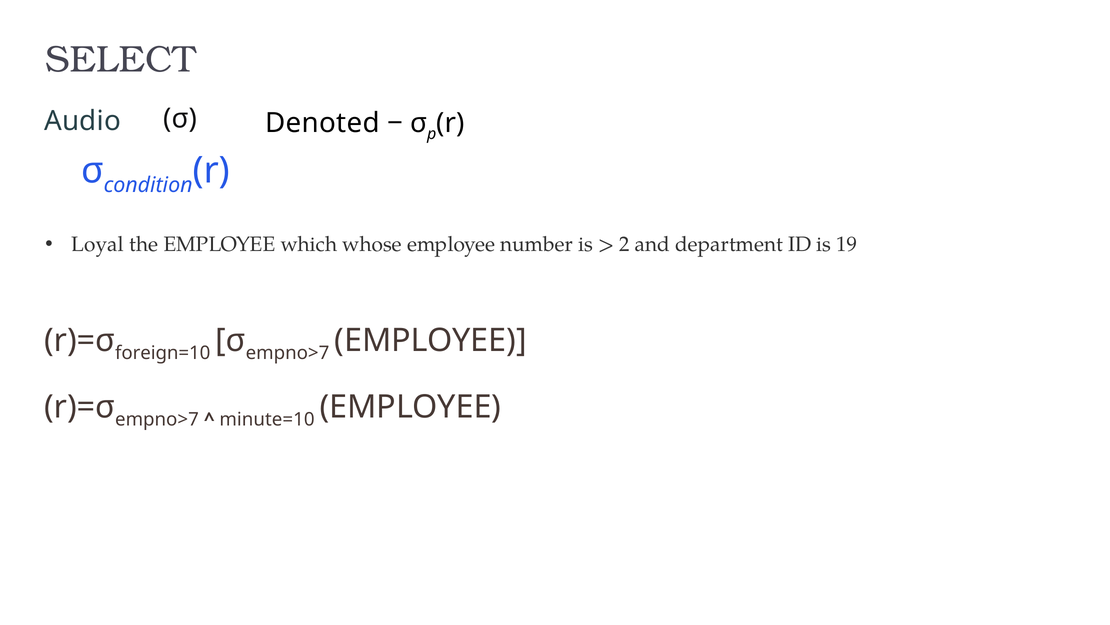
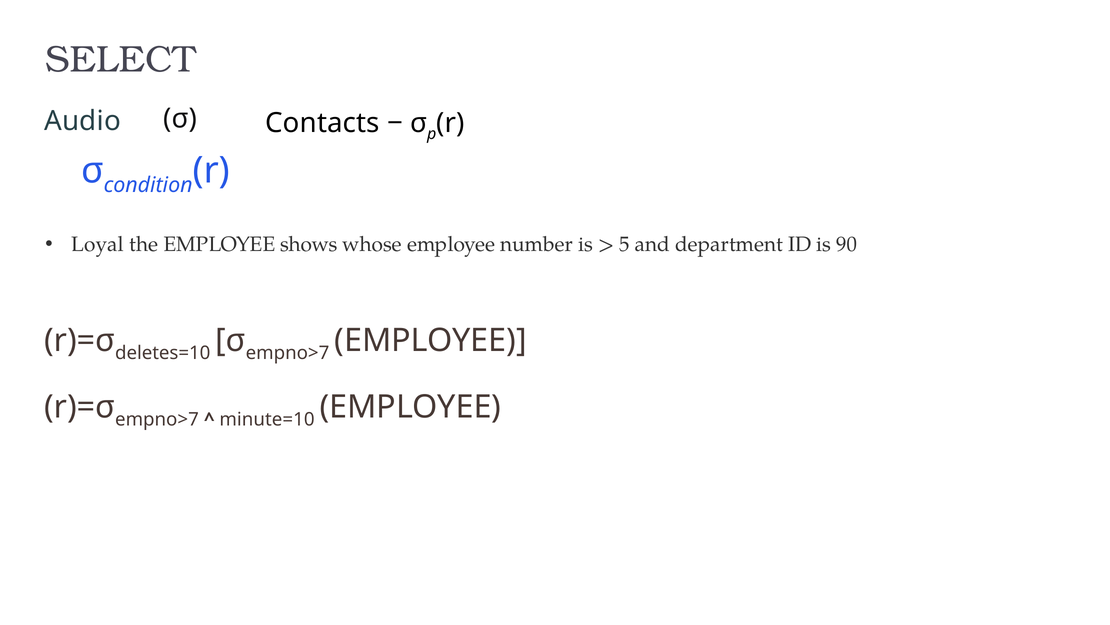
Denoted: Denoted -> Contacts
which: which -> shows
2: 2 -> 5
19: 19 -> 90
foreign=10: foreign=10 -> deletes=10
